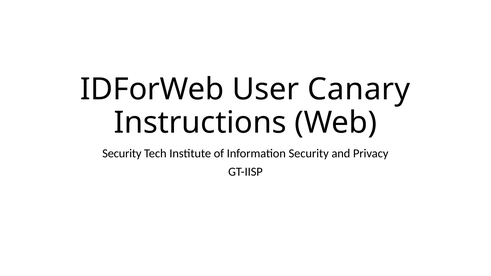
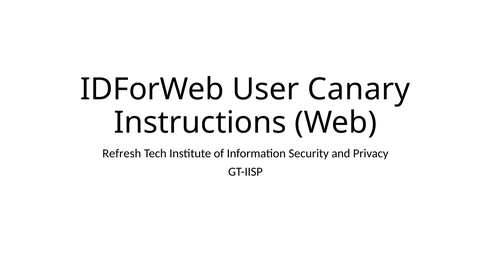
Security at (122, 153): Security -> Refresh
